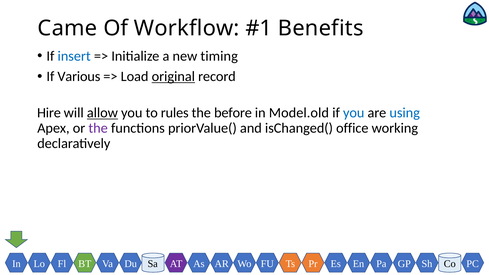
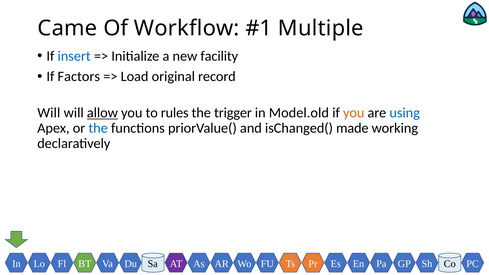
Benefits: Benefits -> Multiple
timing: timing -> facility
Various: Various -> Factors
original underline: present -> none
Hire at (49, 113): Hire -> Will
before: before -> trigger
you at (354, 113) colour: blue -> orange
the at (98, 128) colour: purple -> blue
office: office -> made
